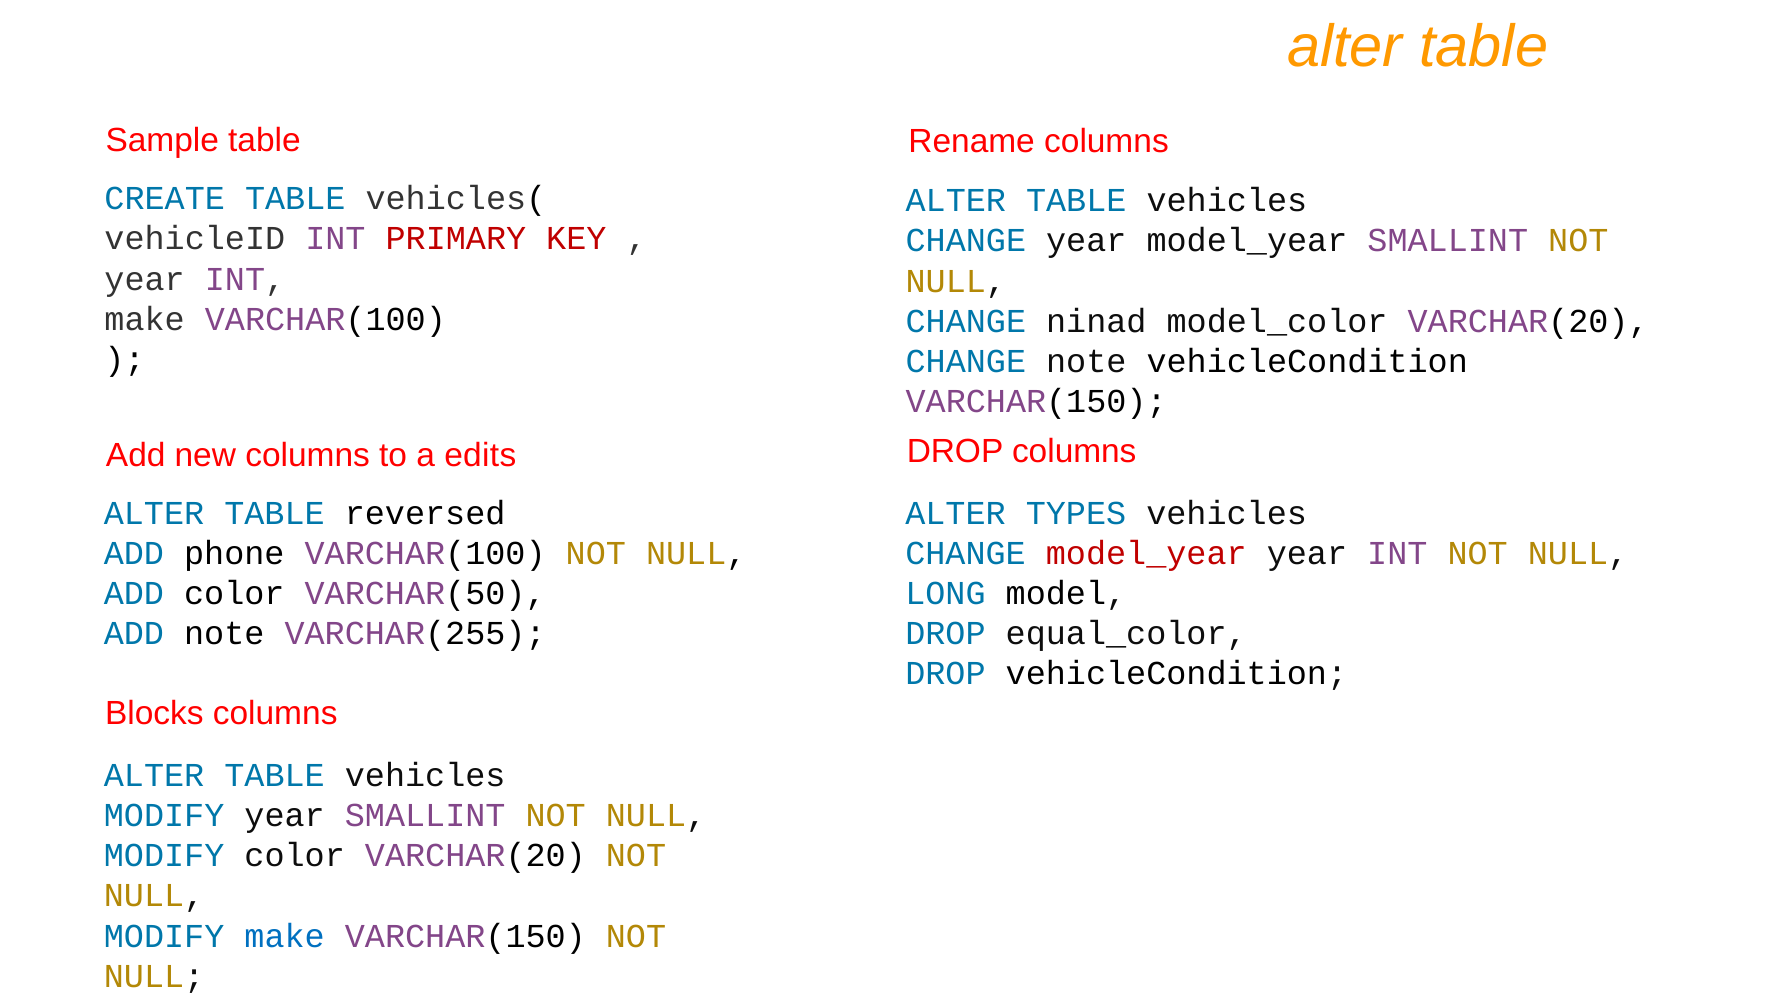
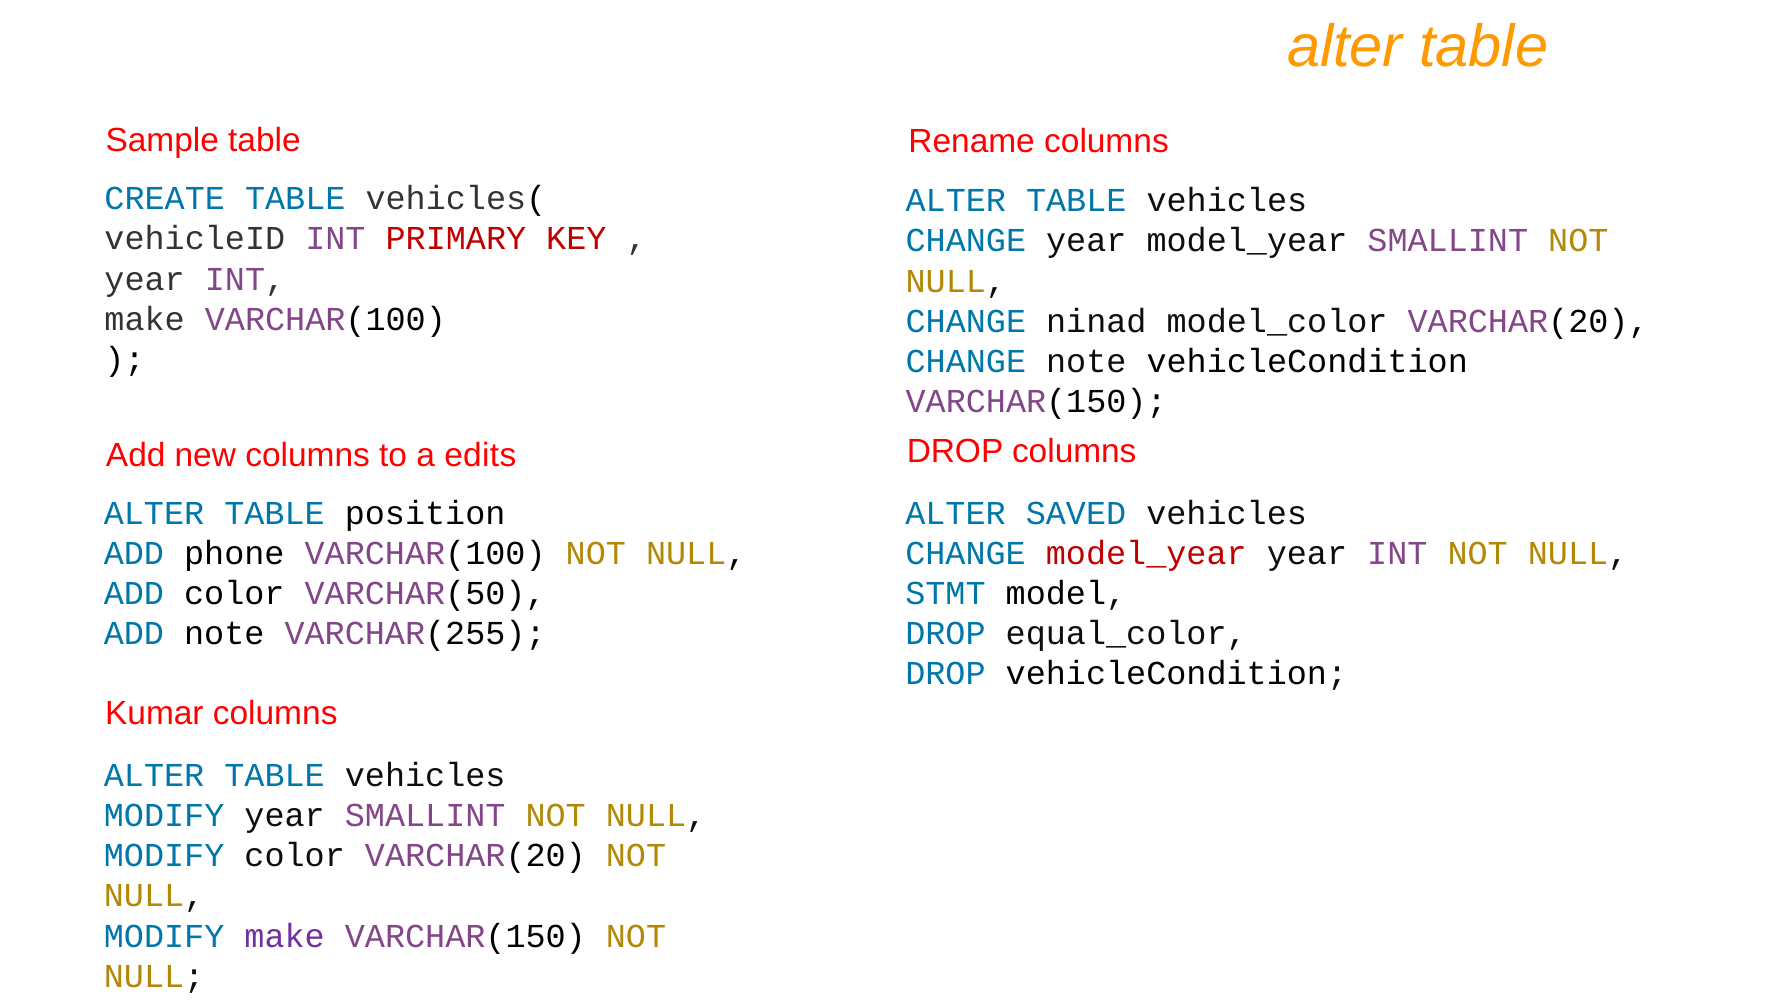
reversed: reversed -> position
TYPES: TYPES -> SAVED
LONG: LONG -> STMT
Blocks: Blocks -> Kumar
make at (285, 936) colour: blue -> purple
